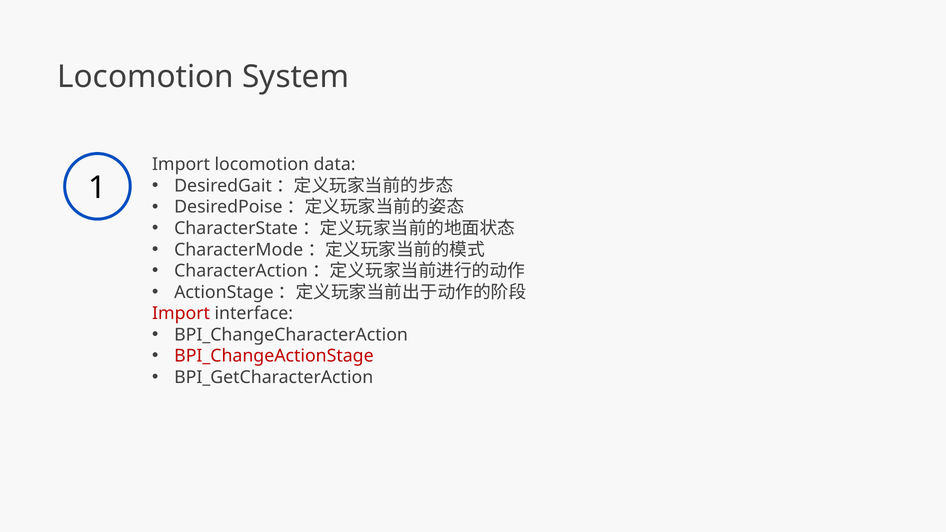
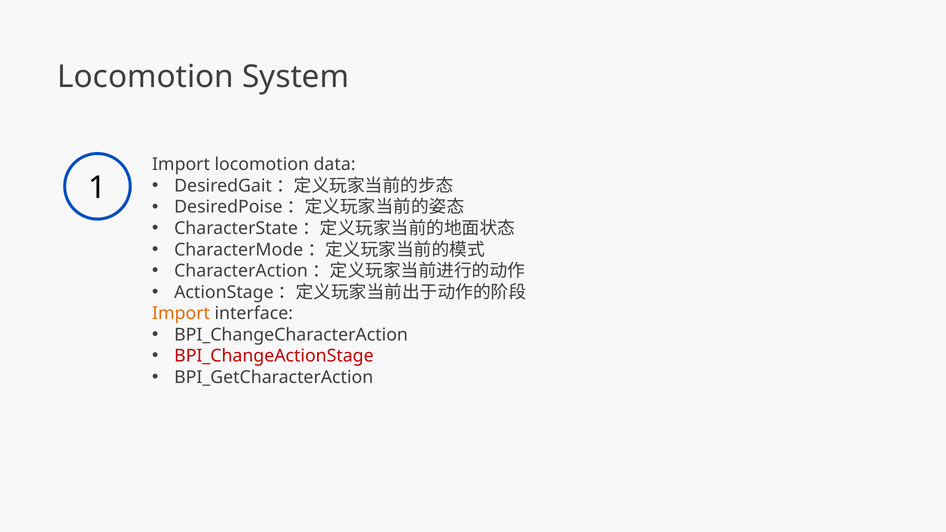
Import at (181, 314) colour: red -> orange
